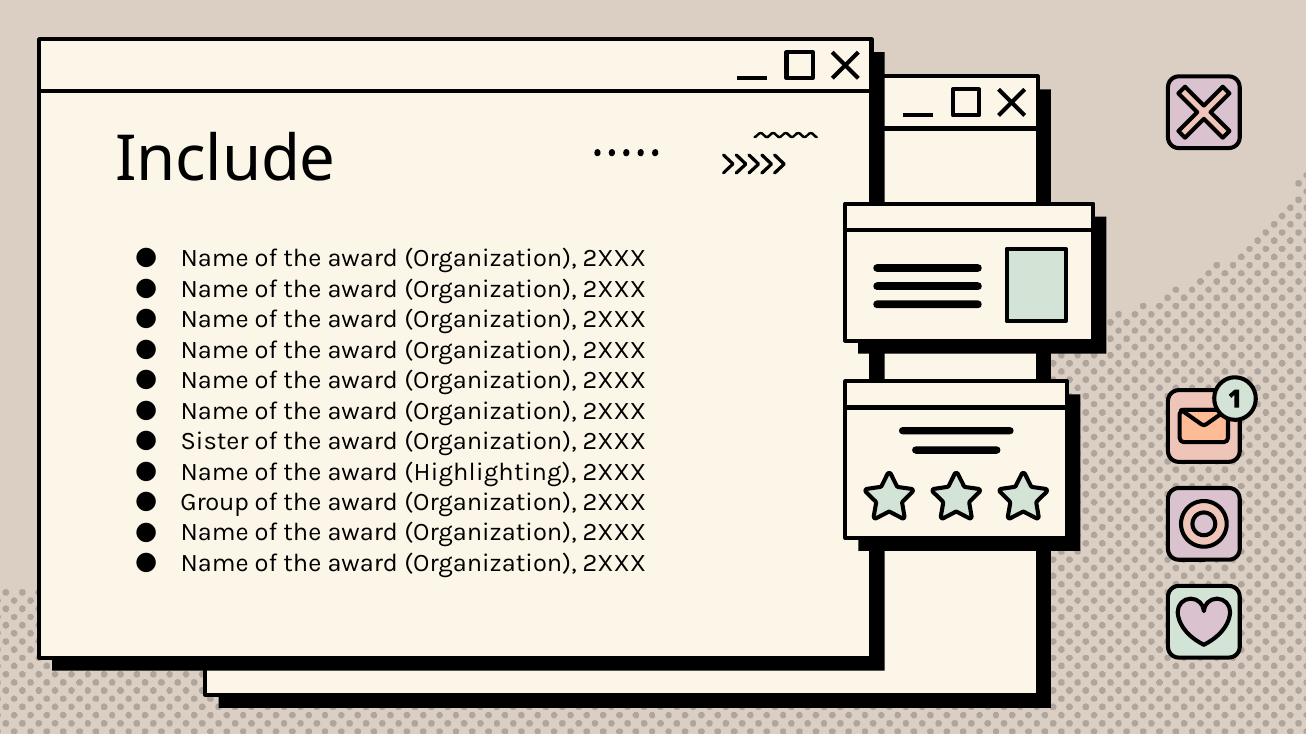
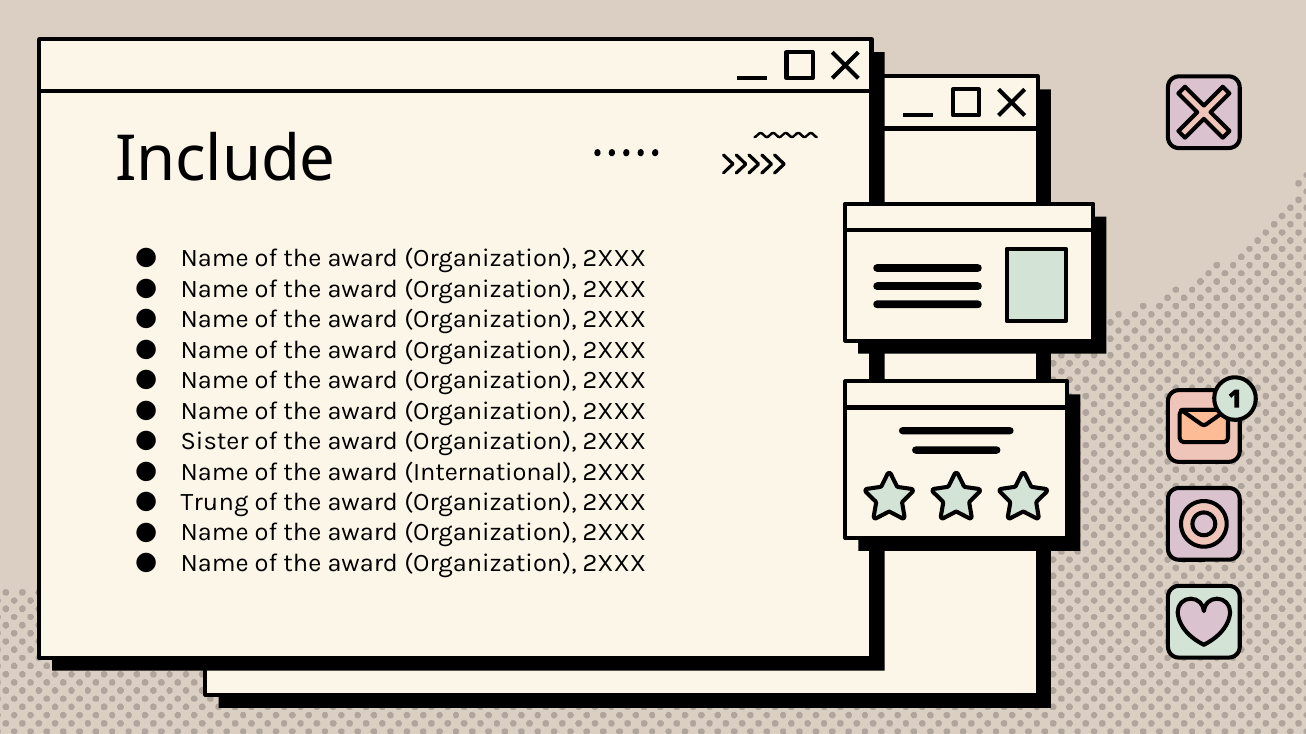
Highlighting: Highlighting -> International
Group: Group -> Trung
